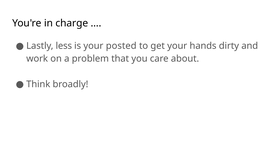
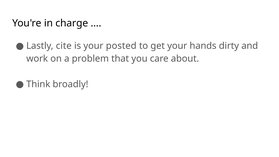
less: less -> cite
